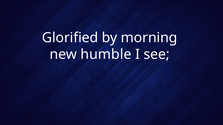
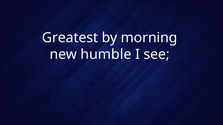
Glorified: Glorified -> Greatest
